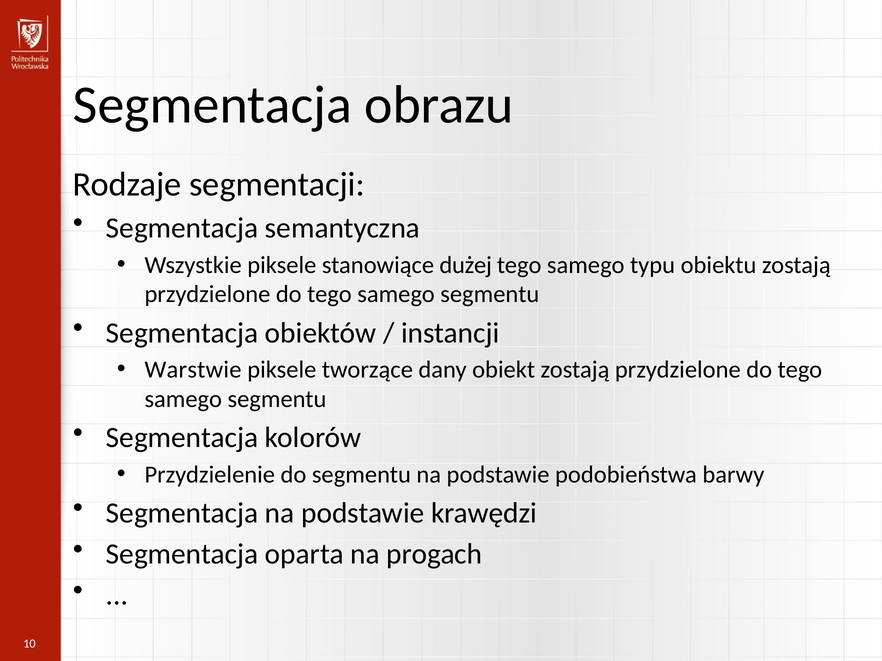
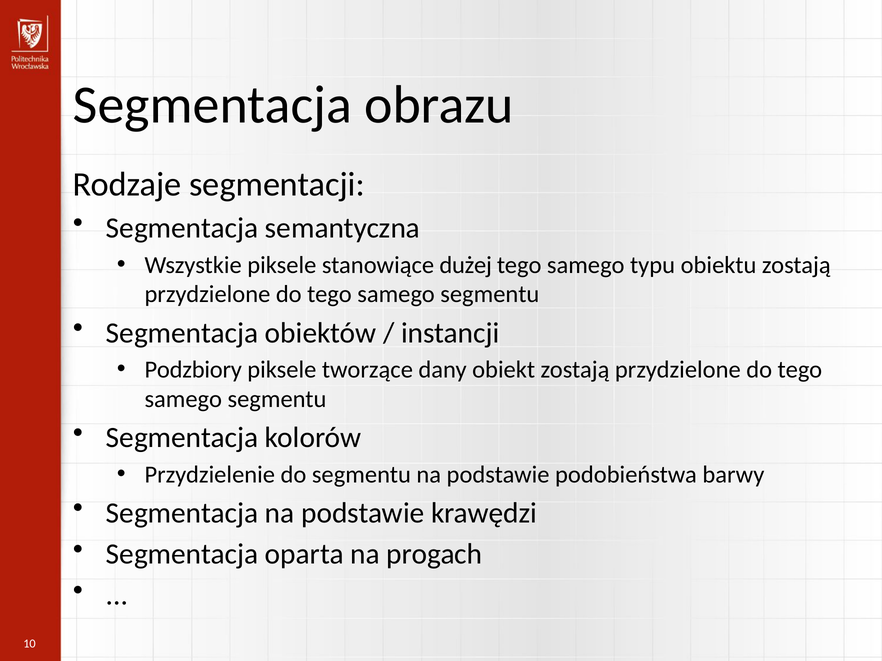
Warstwie: Warstwie -> Podzbiory
